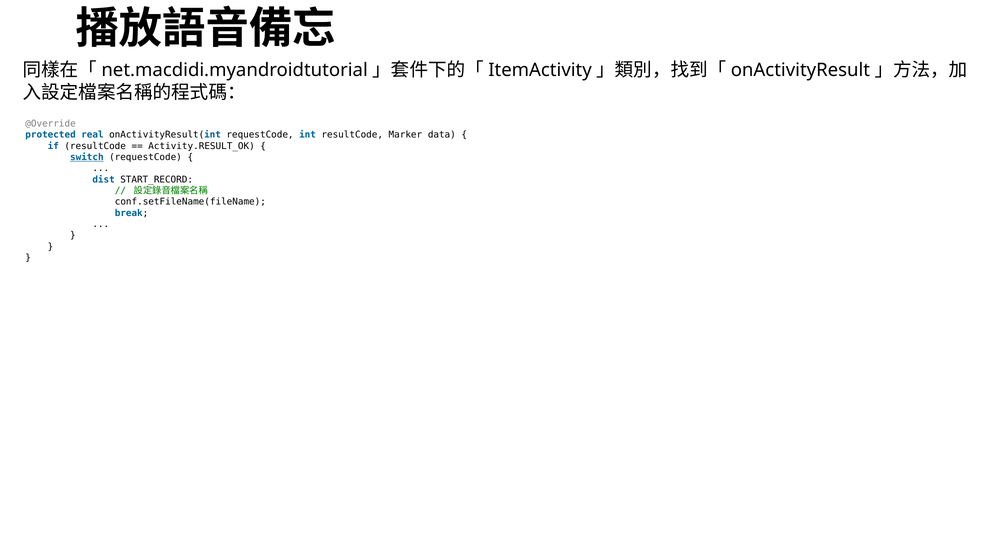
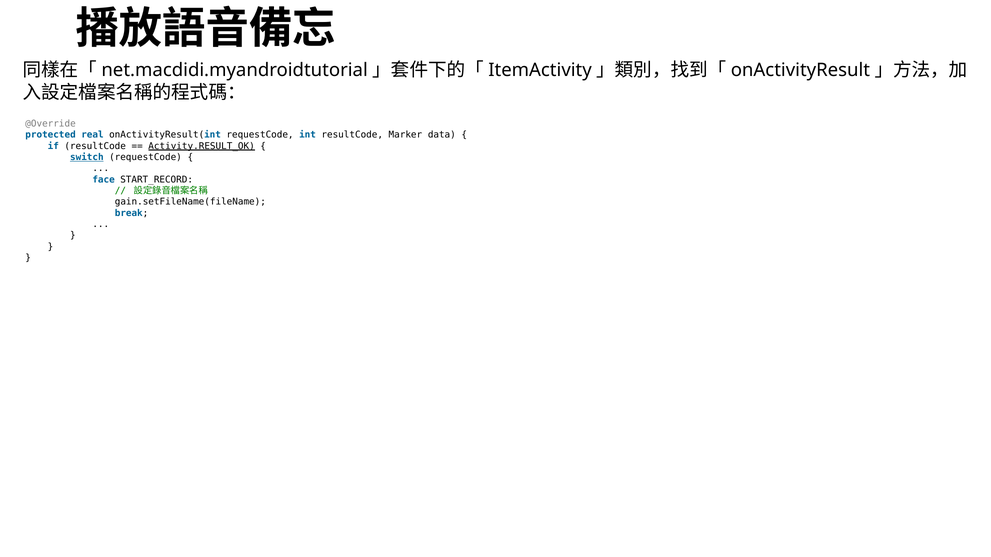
Activity.RESULT_OK underline: none -> present
dist: dist -> face
conf.setFileName(fileName: conf.setFileName(fileName -> gain.setFileName(fileName
